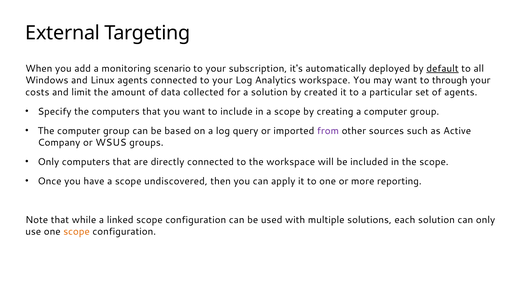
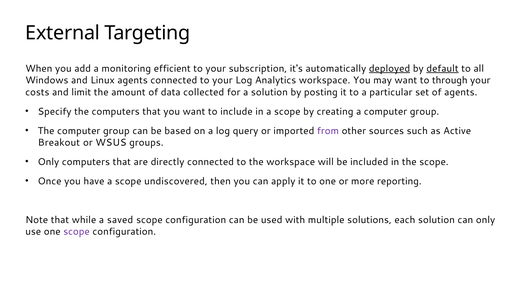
scenario: scenario -> efficient
deployed underline: none -> present
created: created -> posting
Company: Company -> Breakout
linked: linked -> saved
scope at (77, 232) colour: orange -> purple
